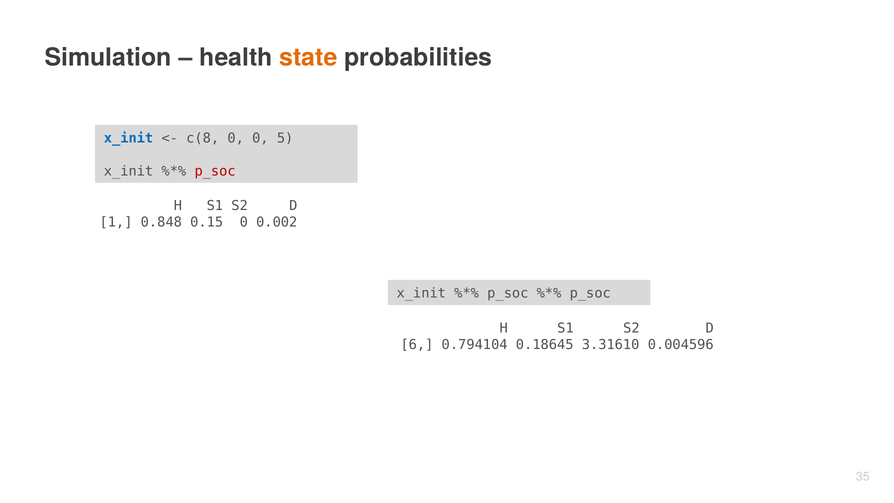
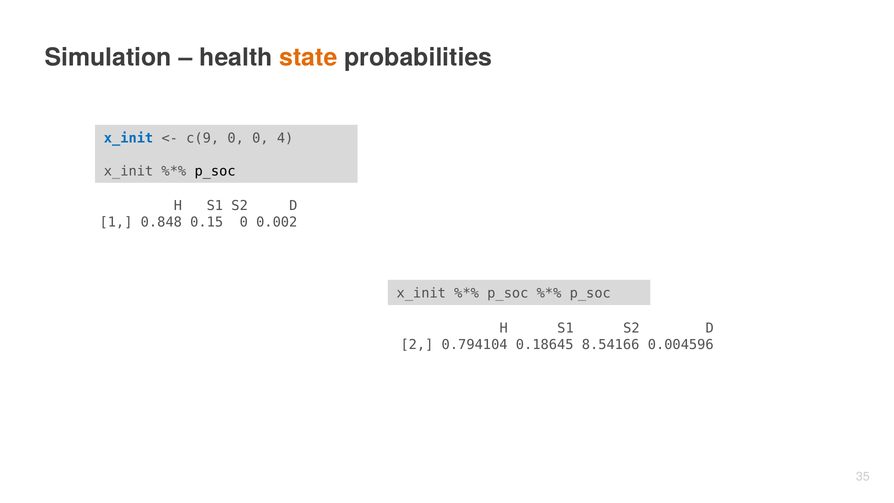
c(8: c(8 -> c(9
5: 5 -> 4
p_soc at (215, 171) colour: red -> black
6: 6 -> 2
3.31610: 3.31610 -> 8.54166
